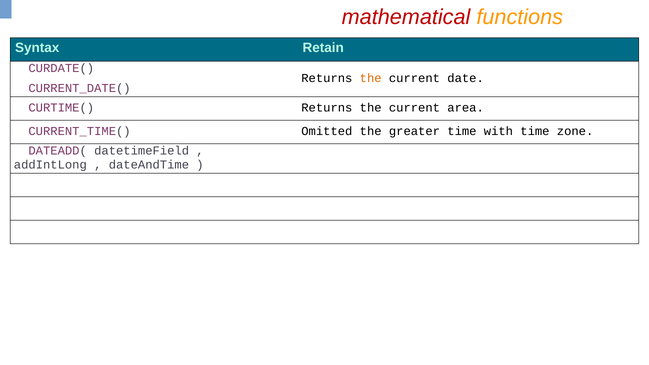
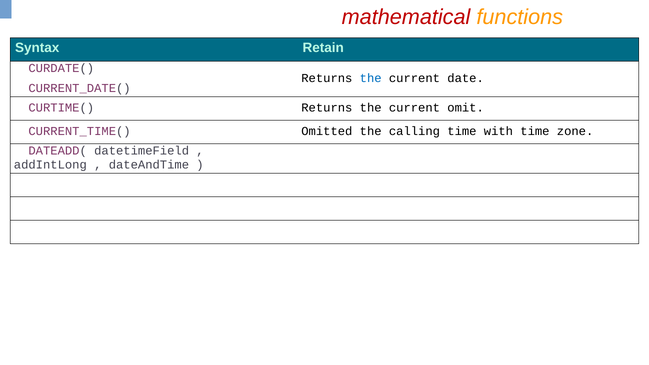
the at (371, 78) colour: orange -> blue
area: area -> omit
greater: greater -> calling
